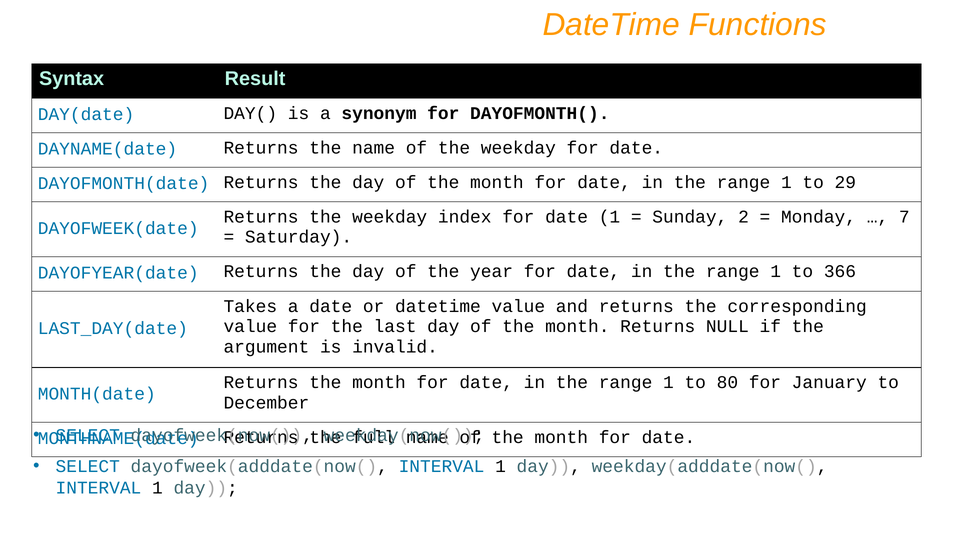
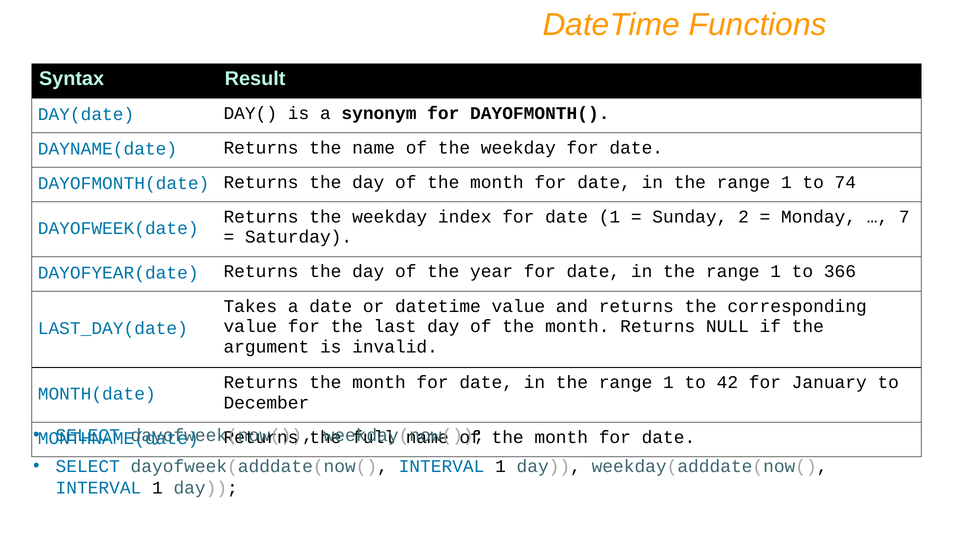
29: 29 -> 74
80: 80 -> 42
